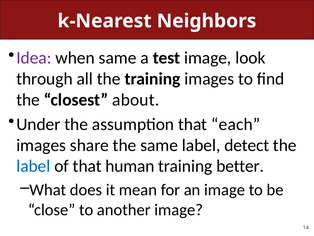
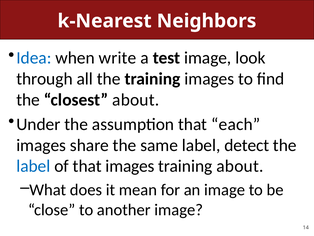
Idea colour: purple -> blue
when same: same -> write
that human: human -> images
training better: better -> about
